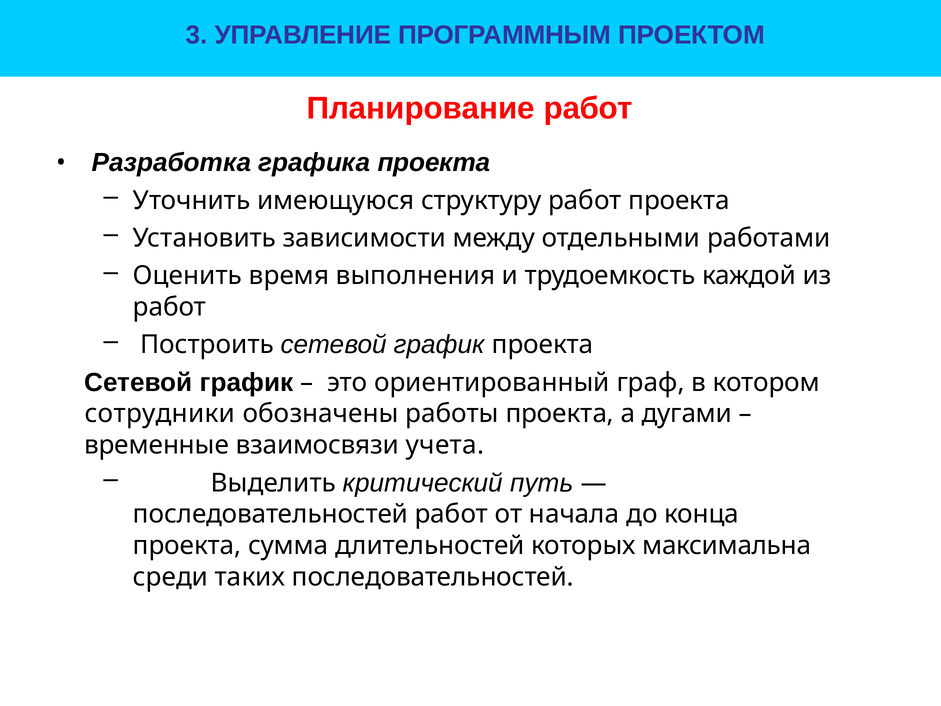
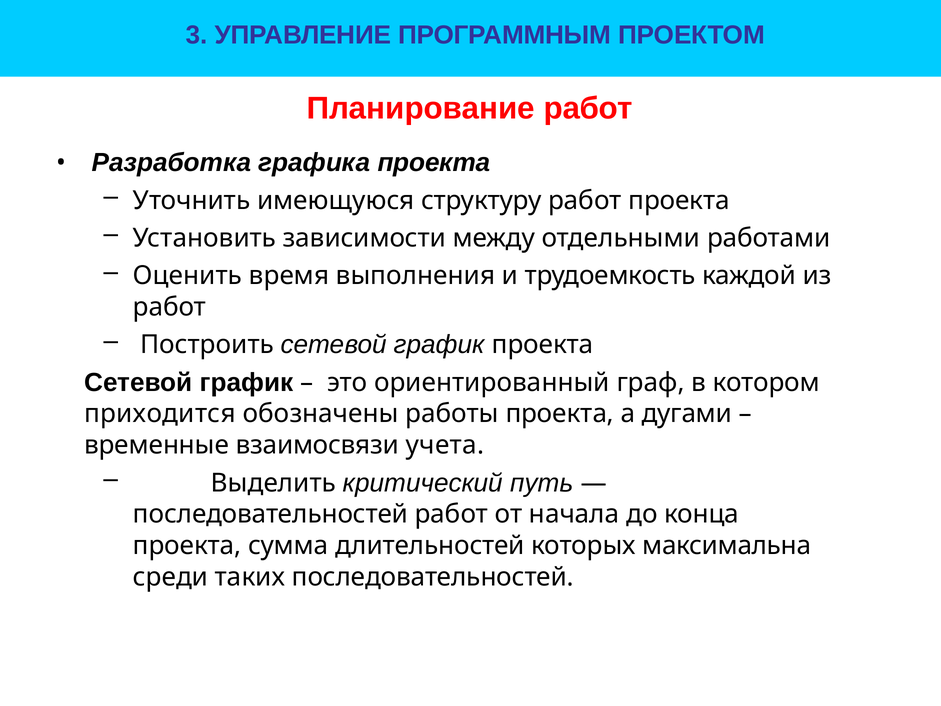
сотрудники: сотрудники -> приходится
